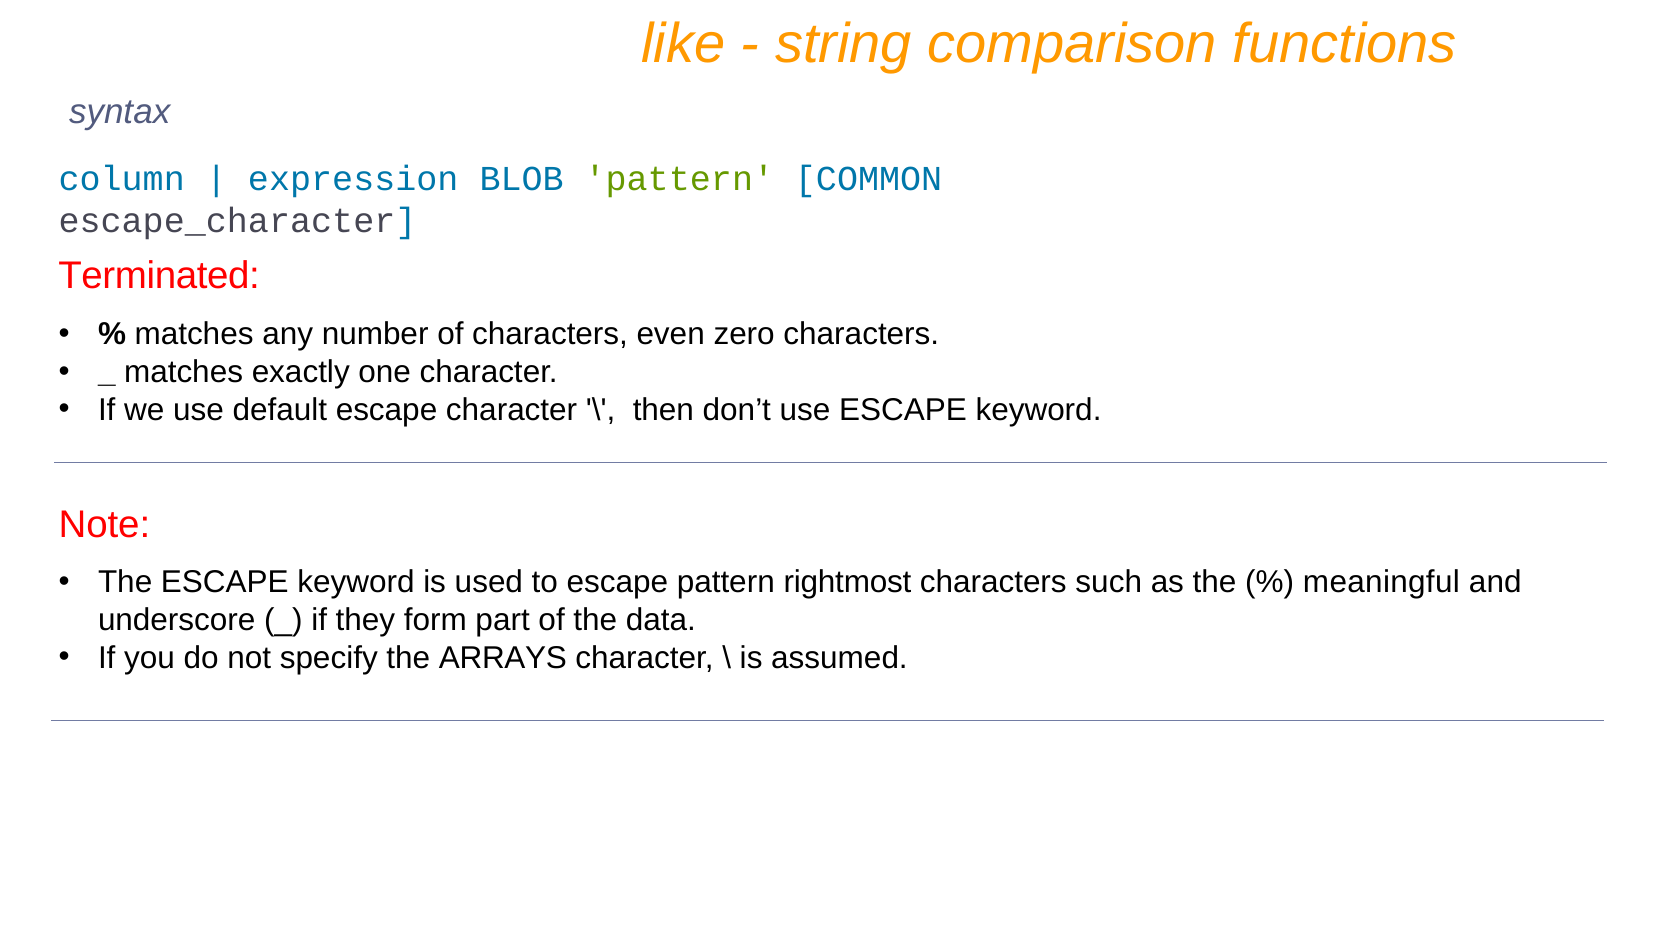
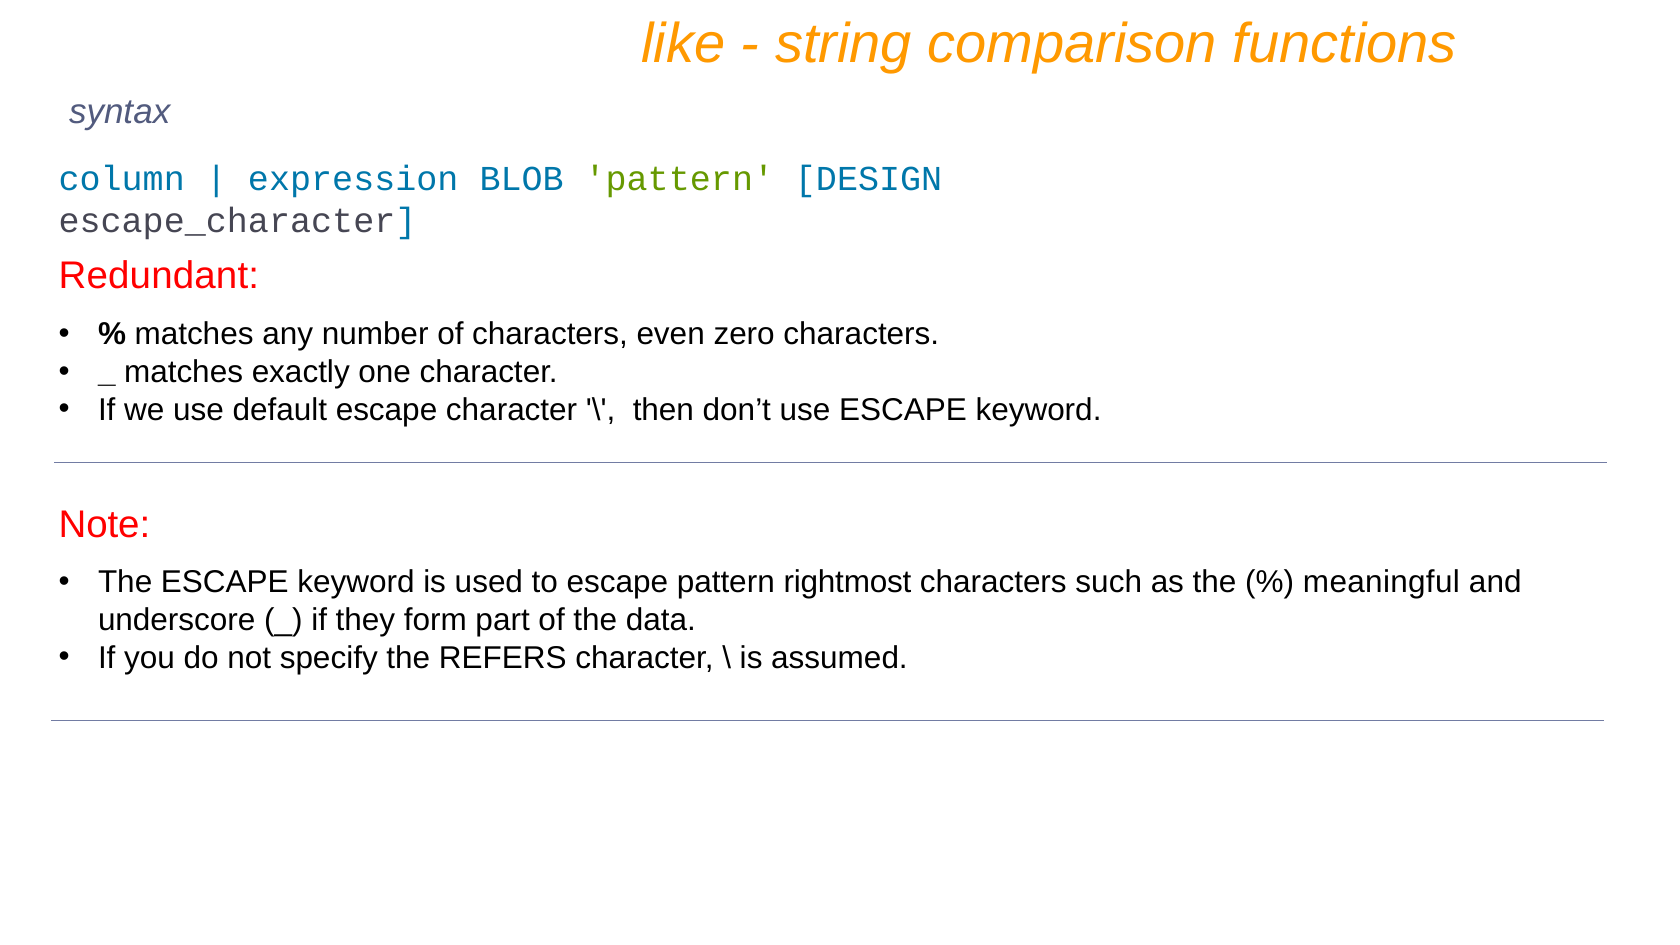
COMMON: COMMON -> DESIGN
Terminated: Terminated -> Redundant
ARRAYS: ARRAYS -> REFERS
